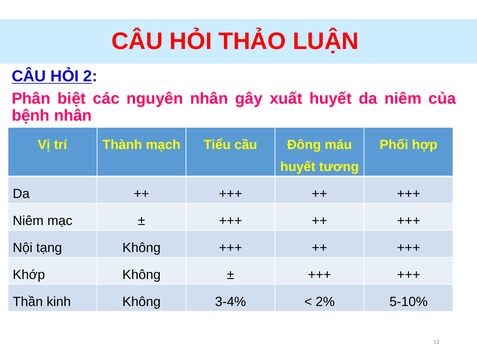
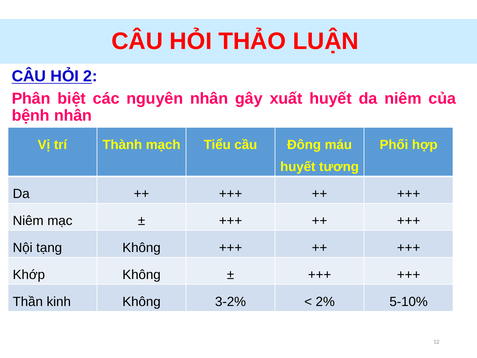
3-4%: 3-4% -> 3-2%
